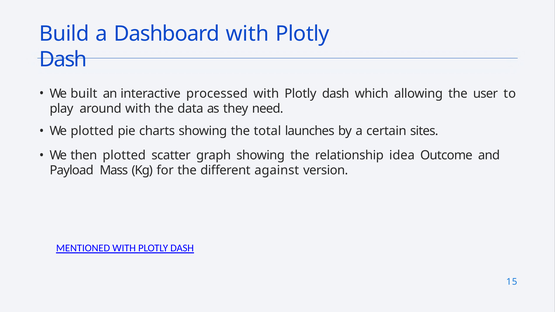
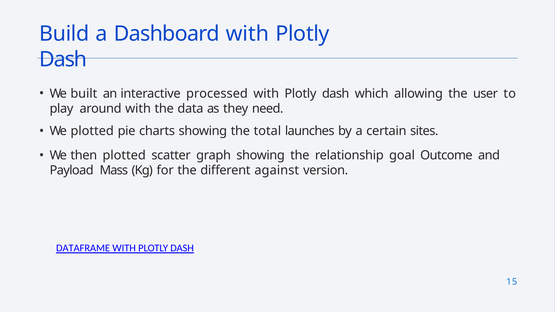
idea: idea -> goal
MENTIONED: MENTIONED -> DATAFRAME
